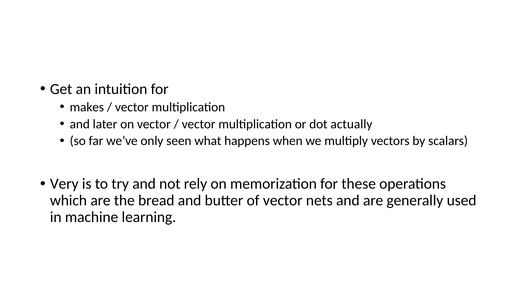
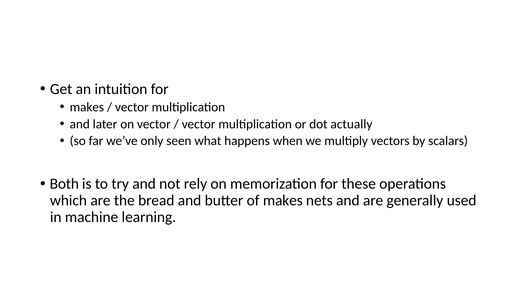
Very: Very -> Both
of vector: vector -> makes
